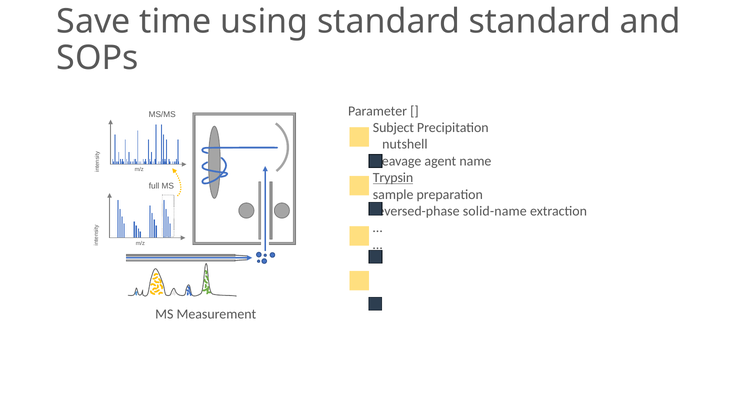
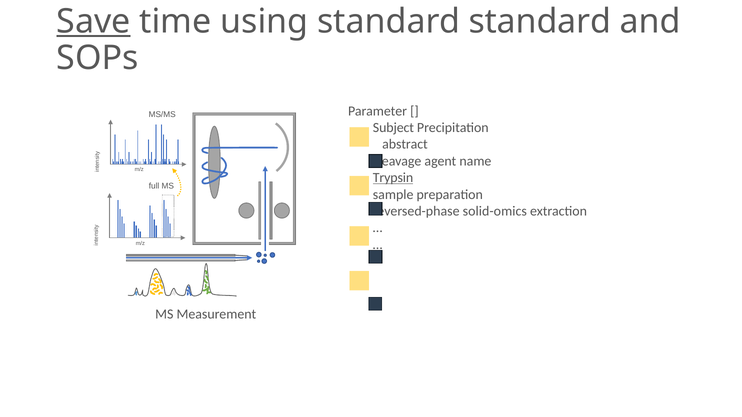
Save underline: none -> present
nutshell: nutshell -> abstract
solid-name: solid-name -> solid-omics
